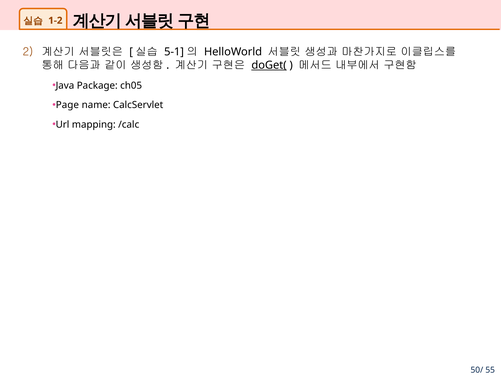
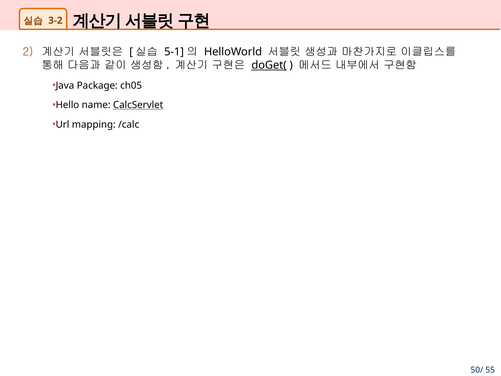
1-2: 1-2 -> 3-2
Page: Page -> Hello
CalcServlet underline: none -> present
